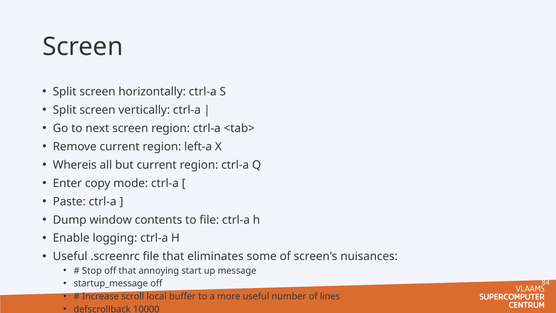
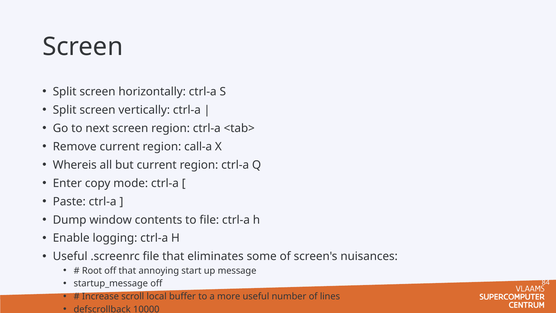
left-a: left-a -> call-a
Stop: Stop -> Root
